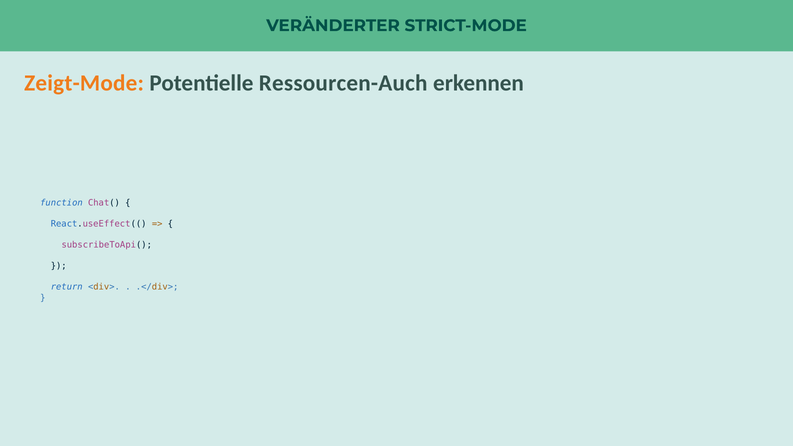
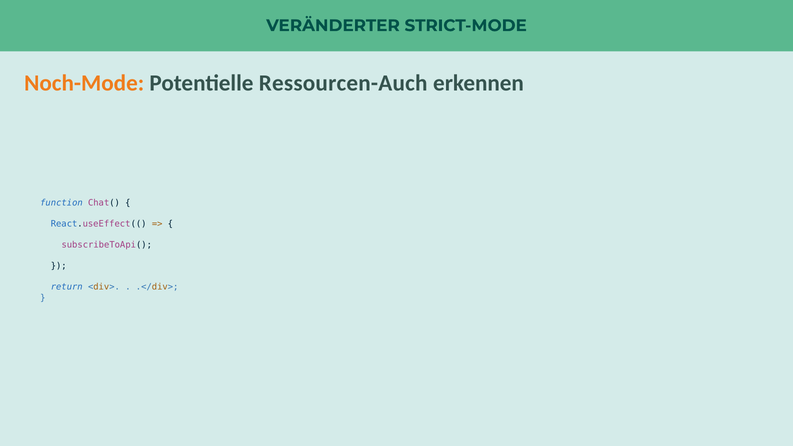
Zeigt-Mode: Zeigt-Mode -> Noch-Mode
